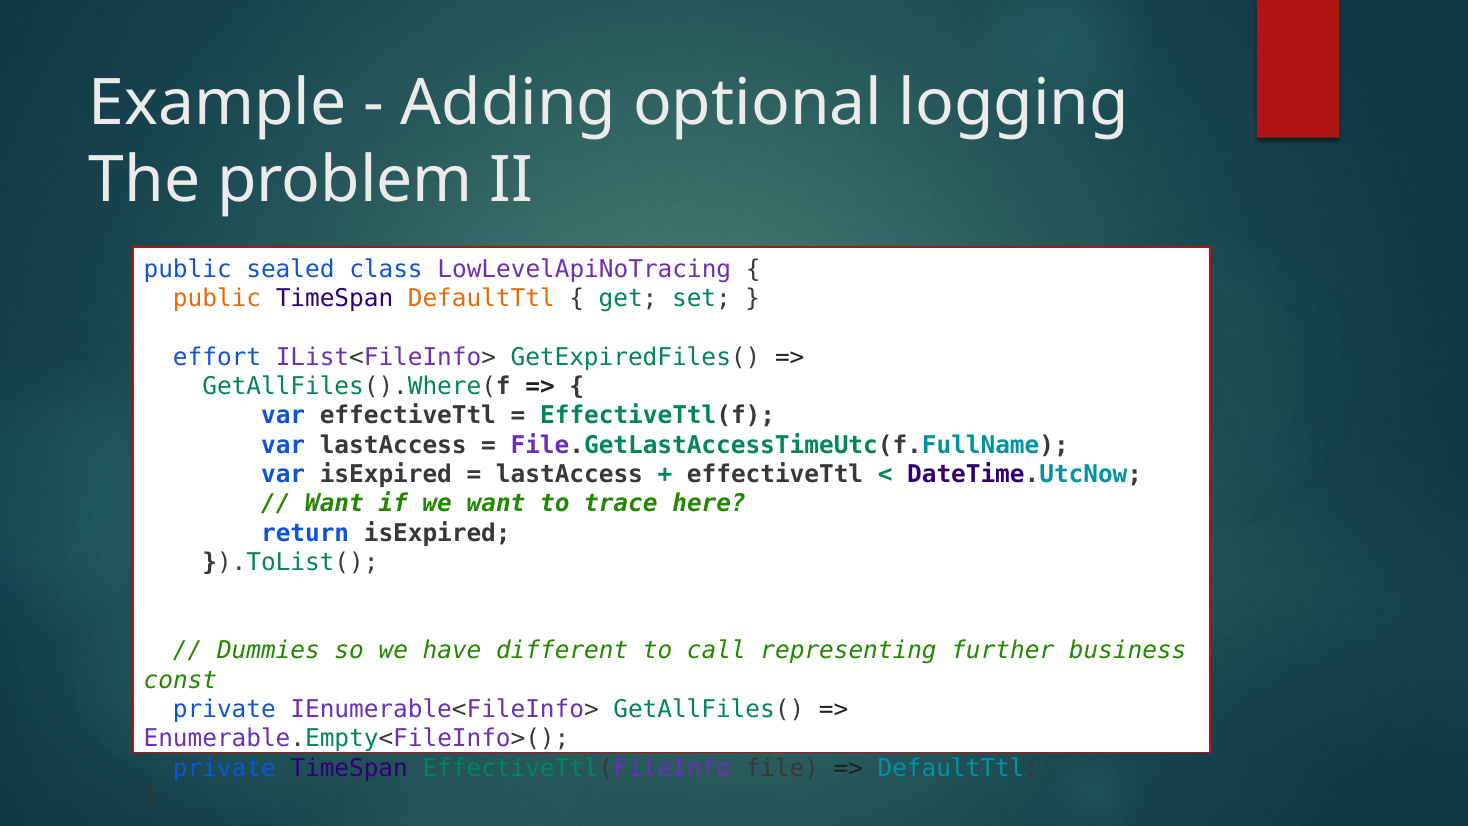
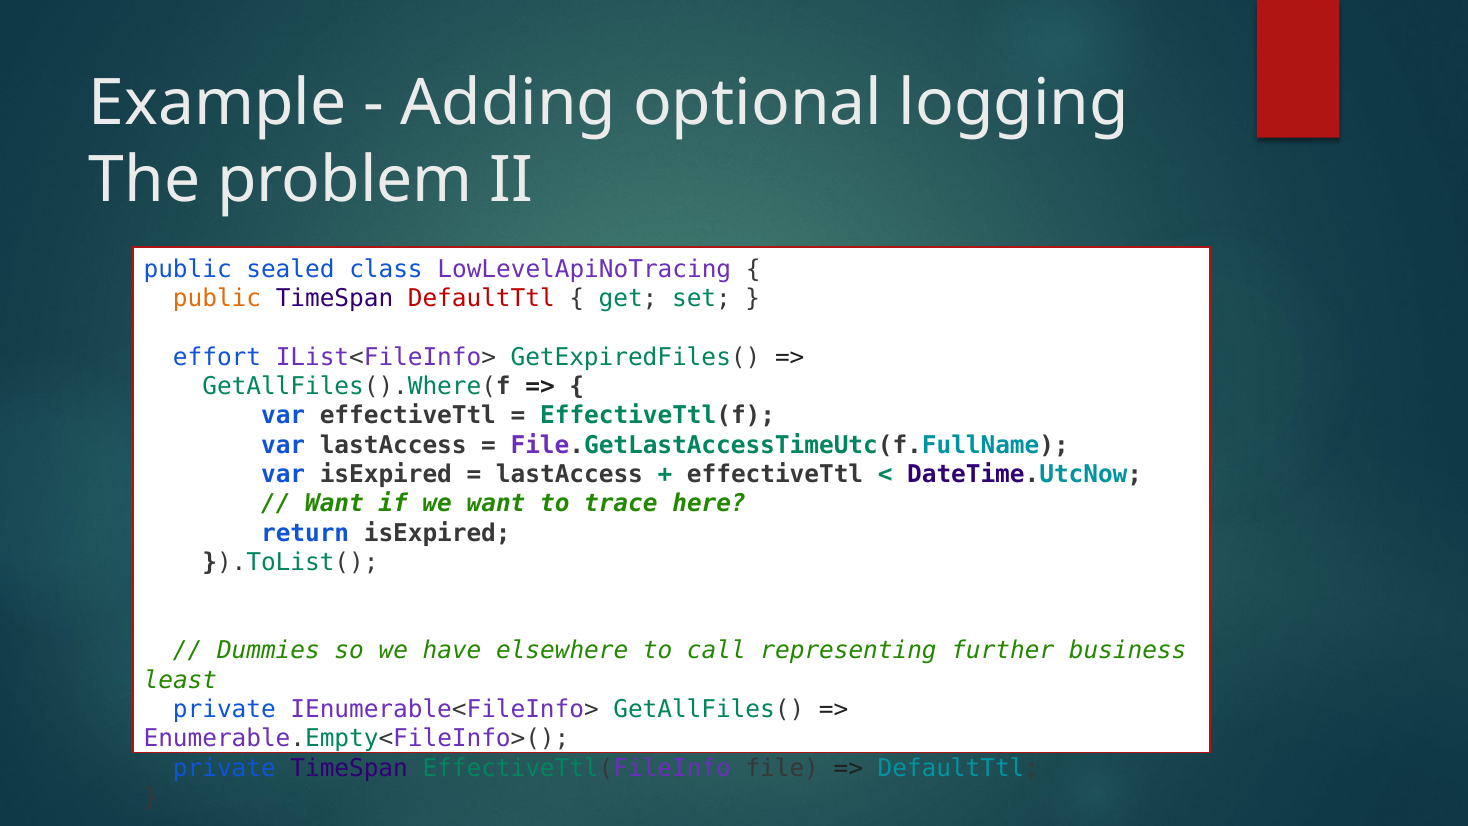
DefaultTtl at (481, 298) colour: orange -> red
different: different -> elsewhere
const: const -> least
